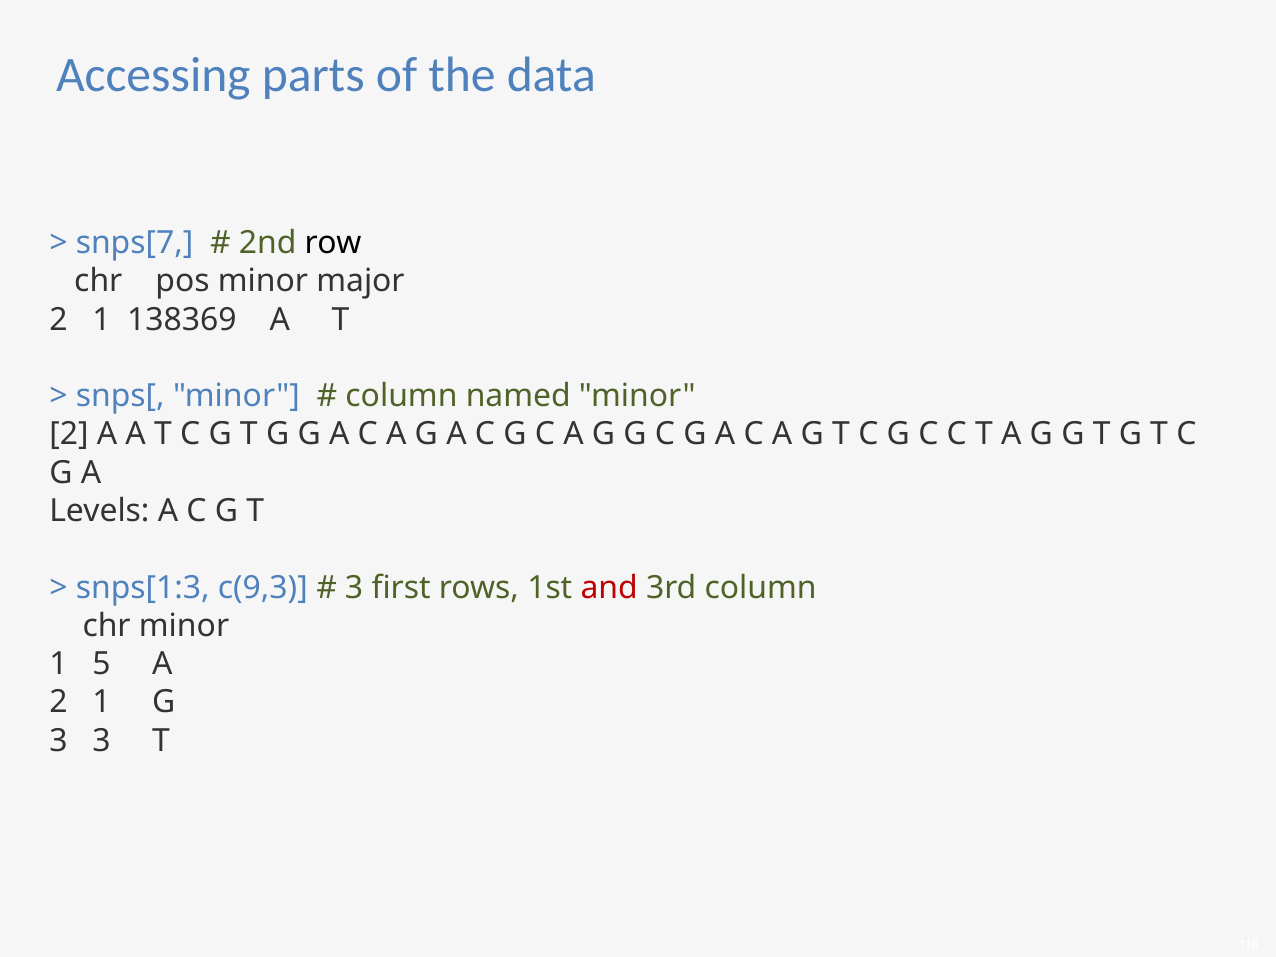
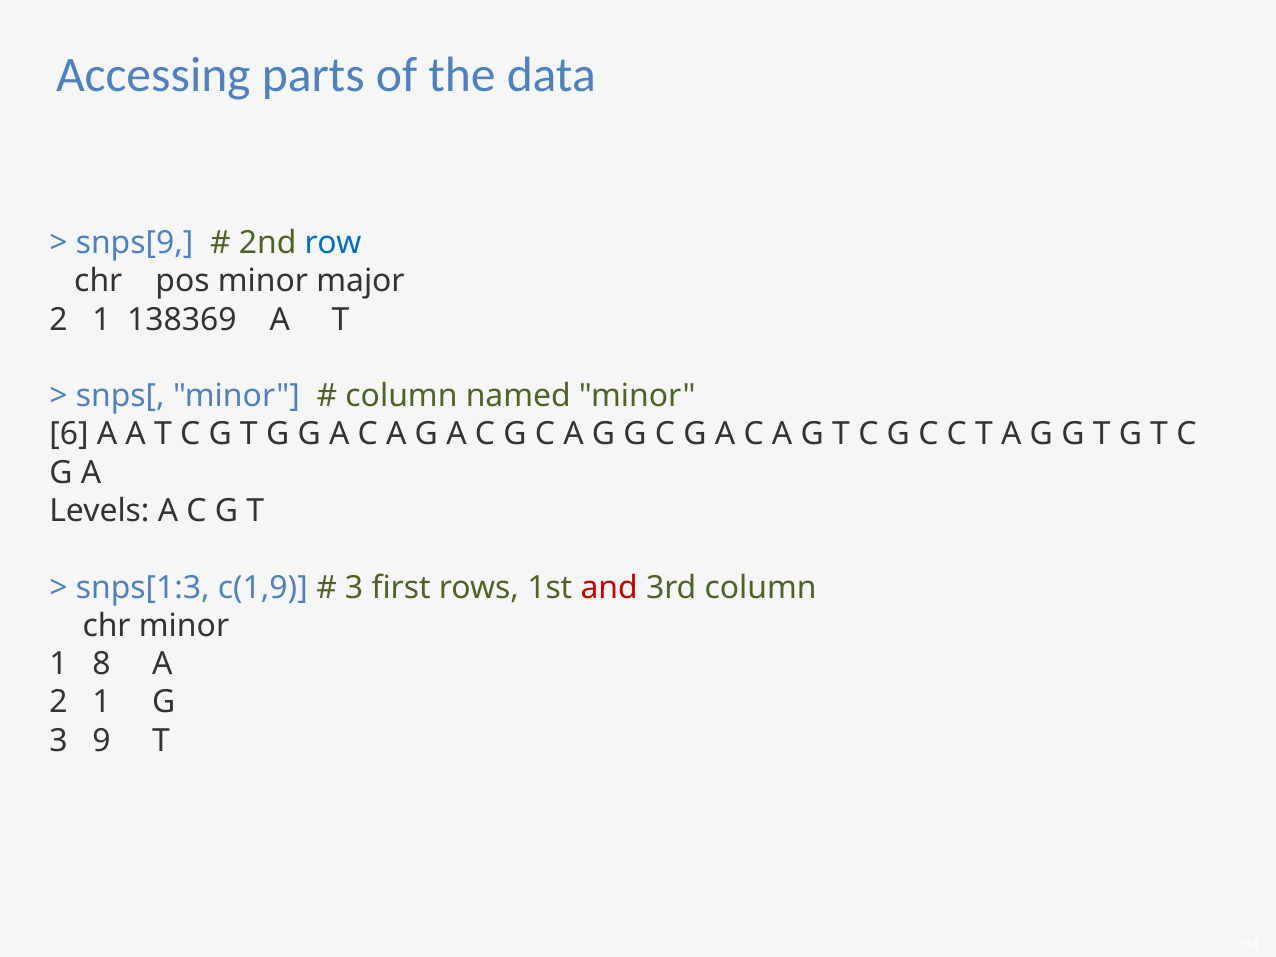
snps[7: snps[7 -> snps[9
row colour: black -> blue
2 at (69, 434): 2 -> 6
c(9,3: c(9,3 -> c(1,9
5: 5 -> 8
3 3: 3 -> 9
